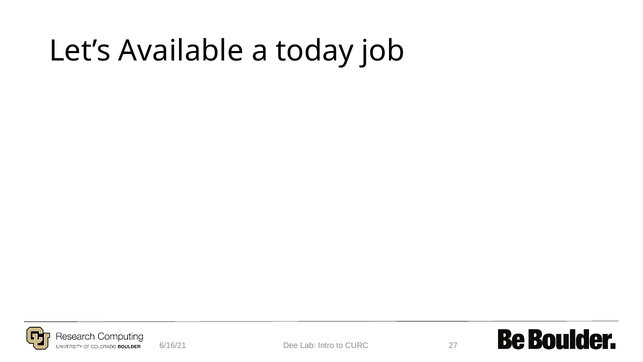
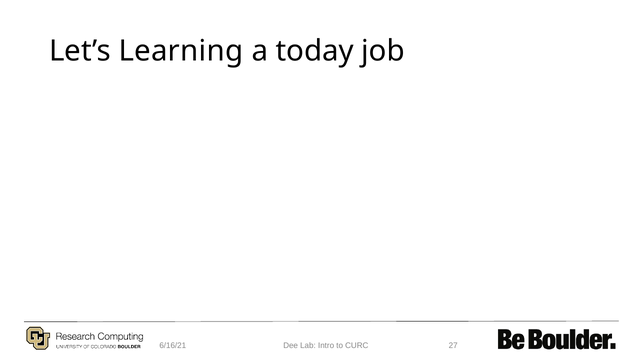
Available: Available -> Learning
